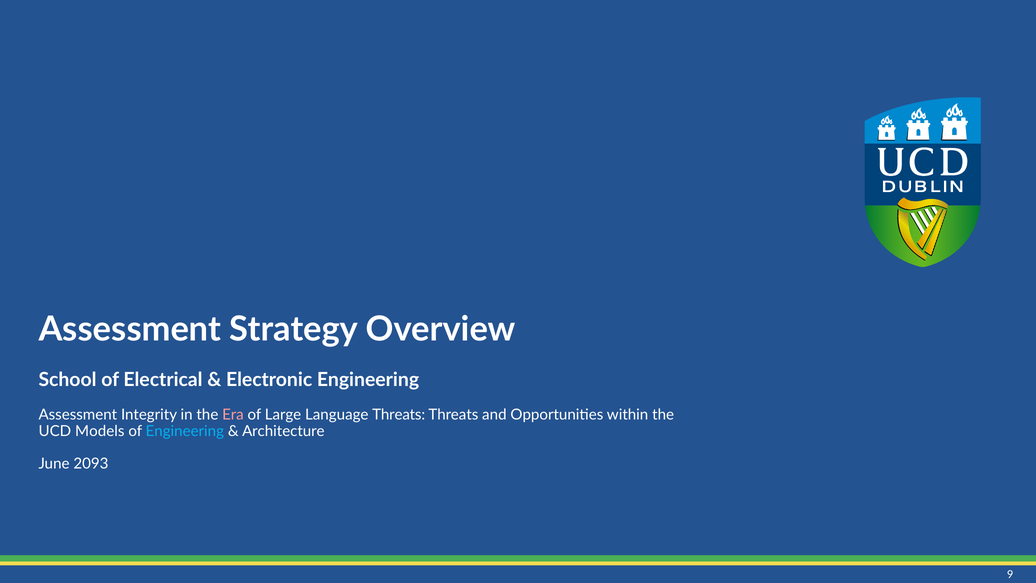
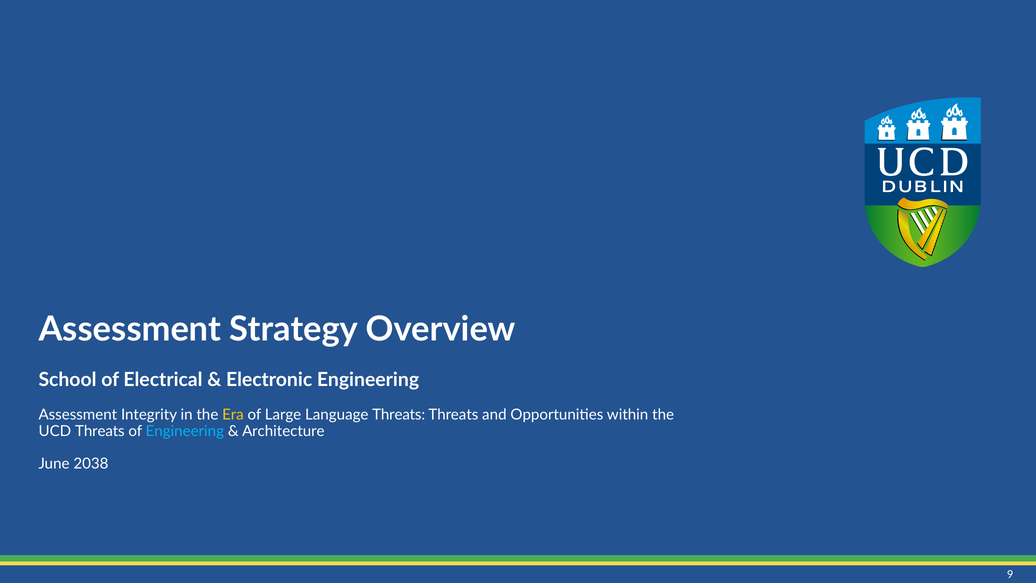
Era colour: pink -> yellow
UCD Models: Models -> Threats
2093: 2093 -> 2038
